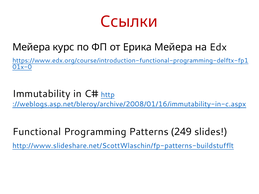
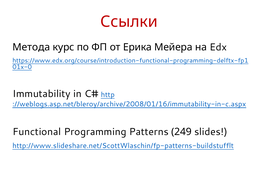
Мейера at (31, 47): Мейера -> Метода
